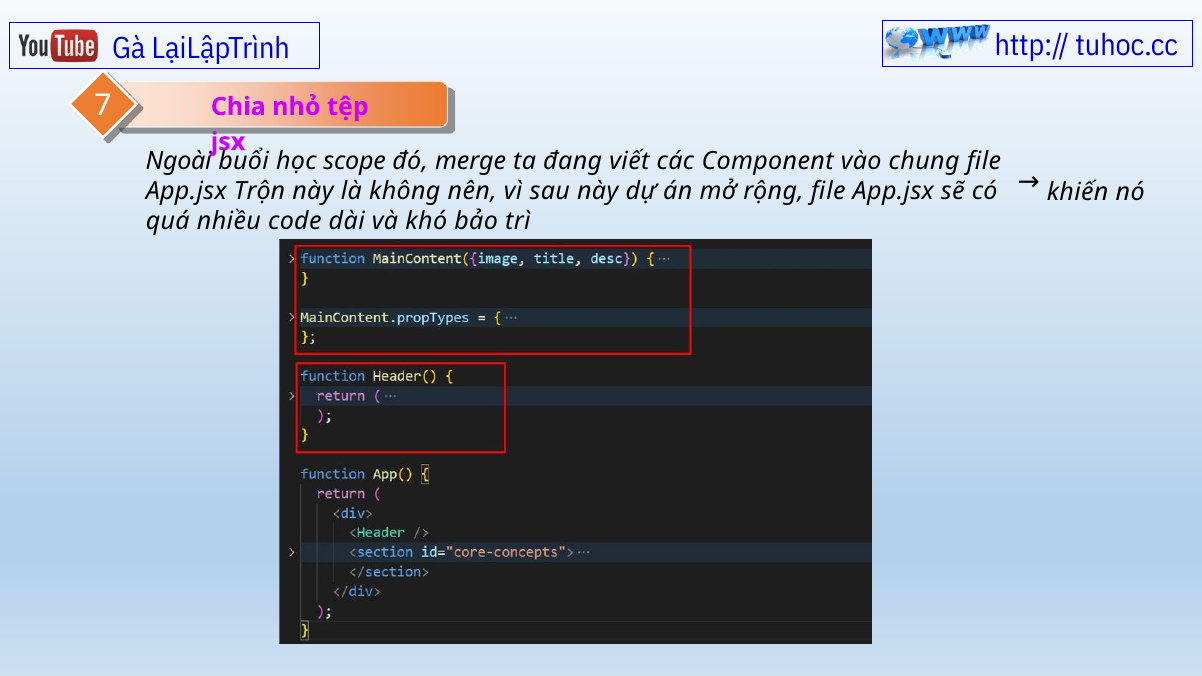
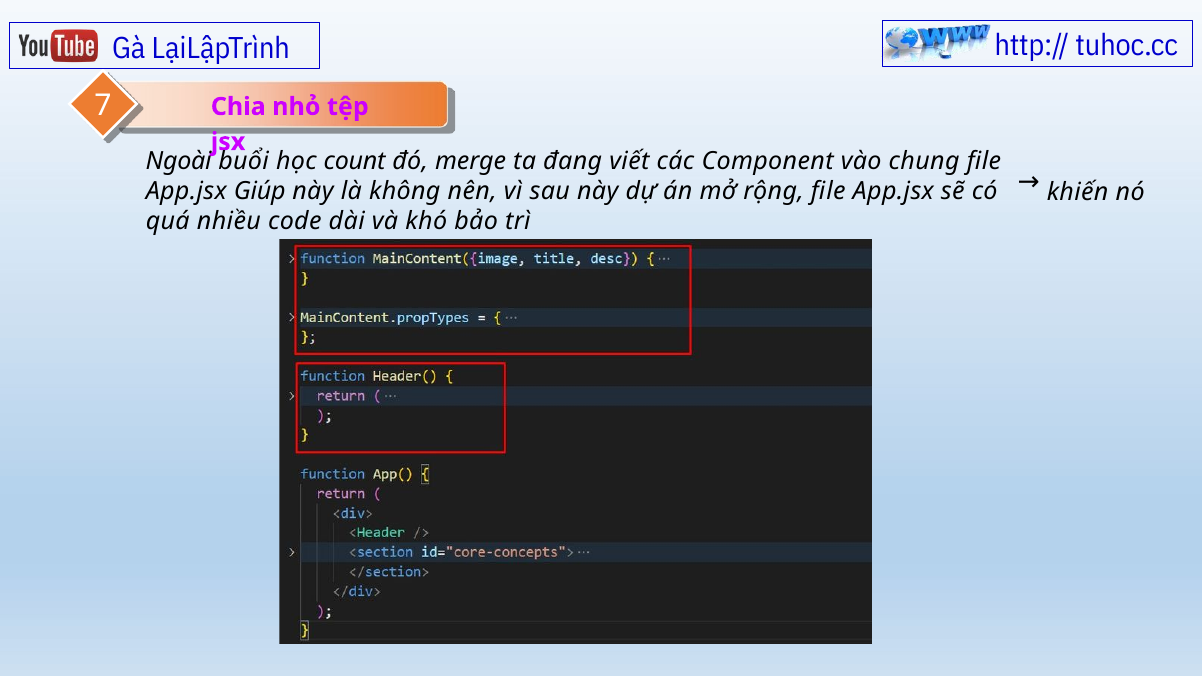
scope: scope -> count
Trộn: Trộn -> Giúp
